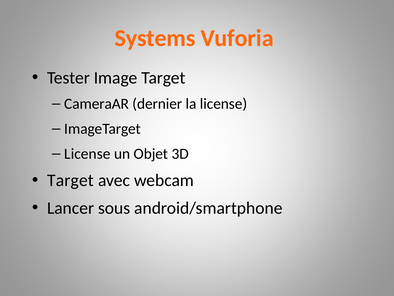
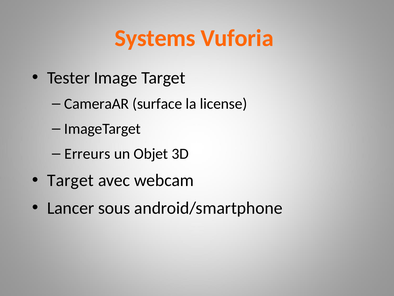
dernier: dernier -> surface
License at (87, 154): License -> Erreurs
